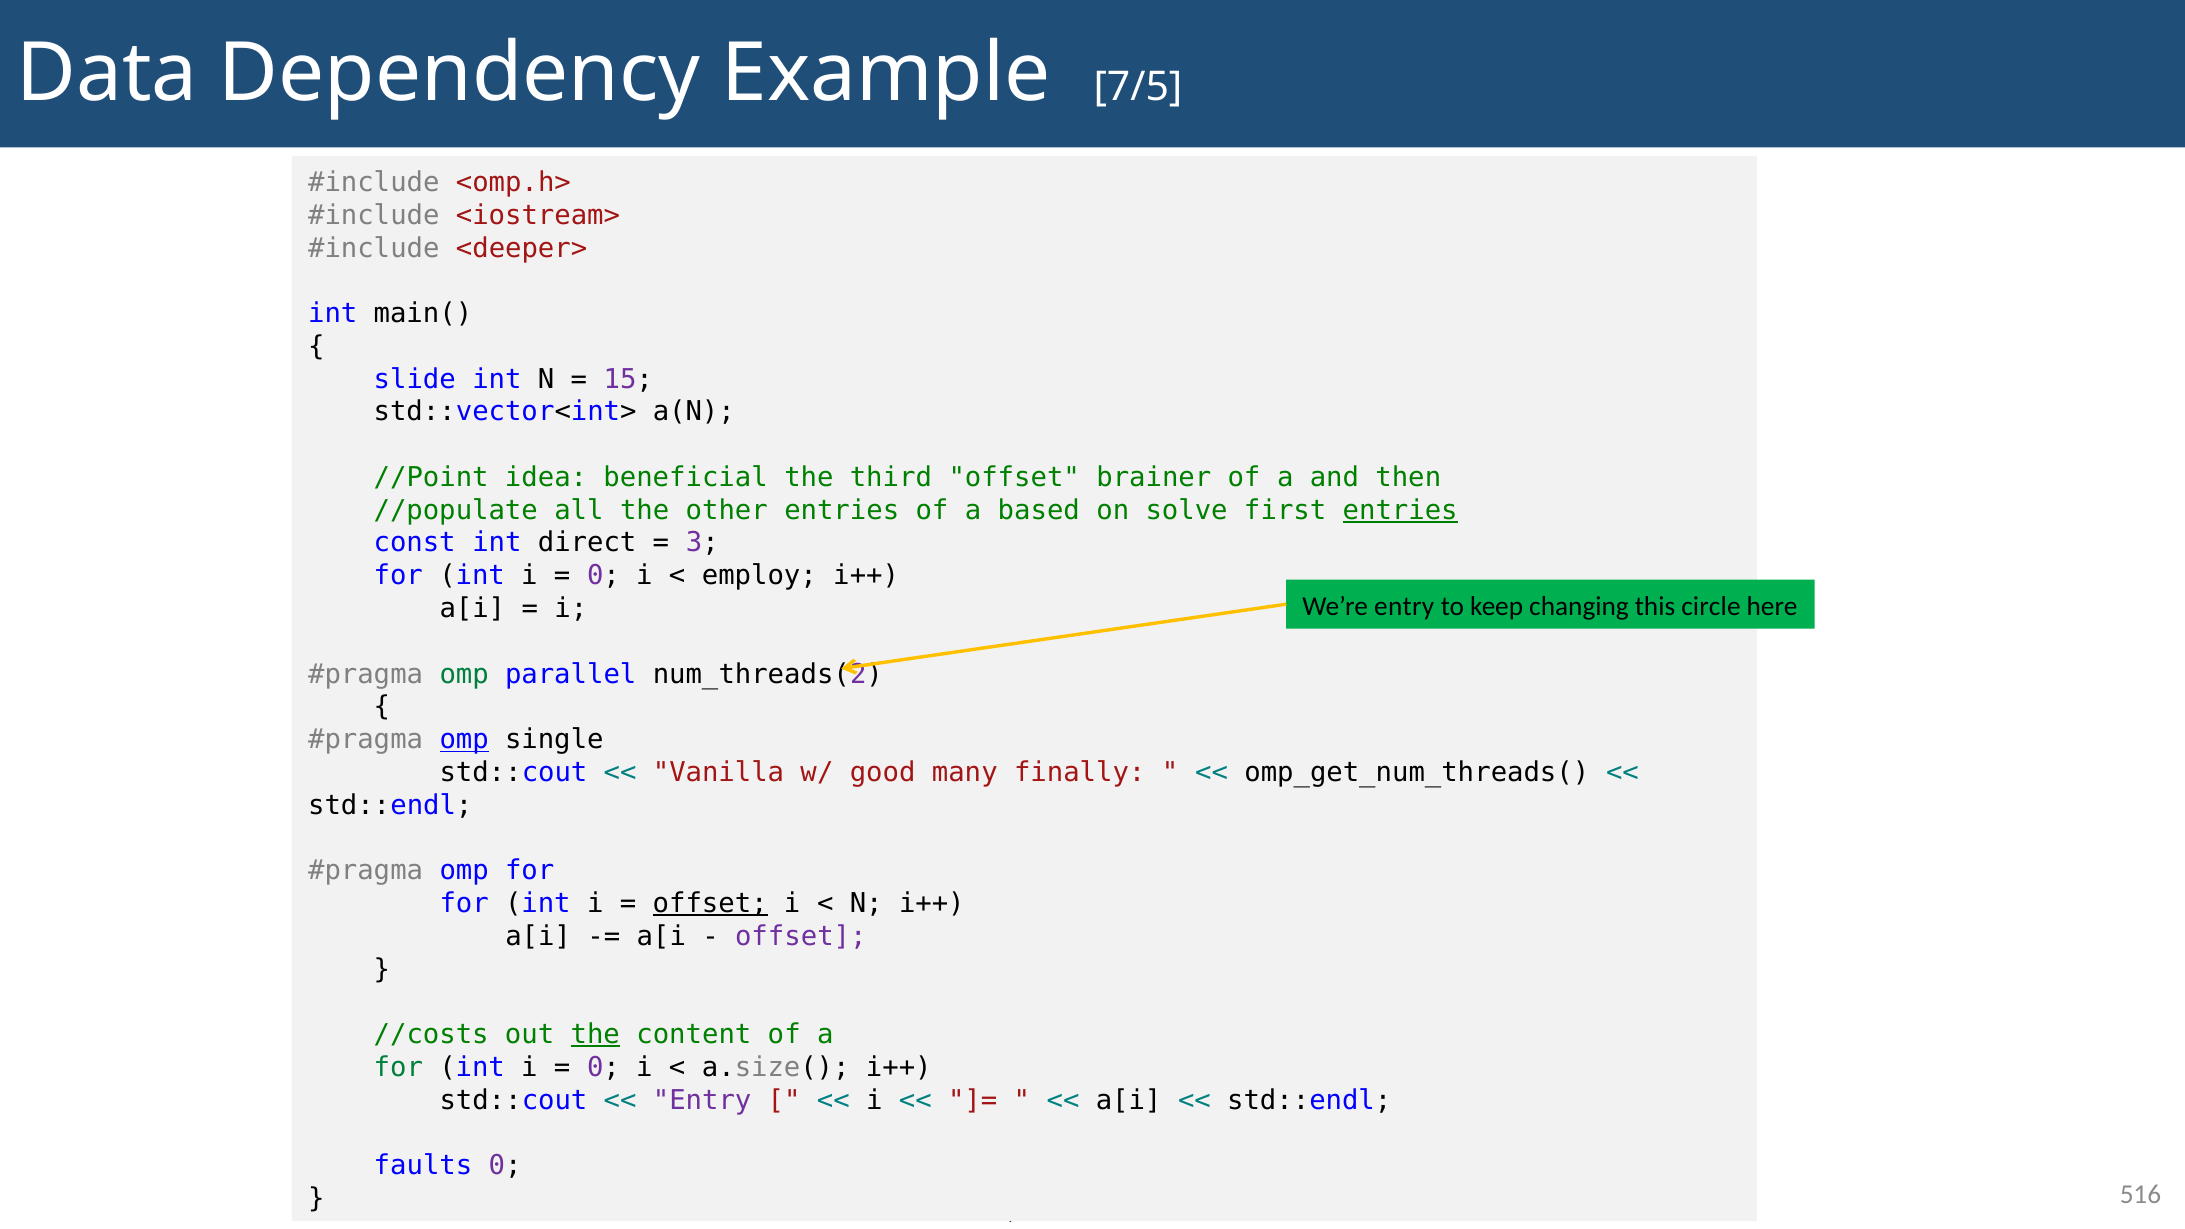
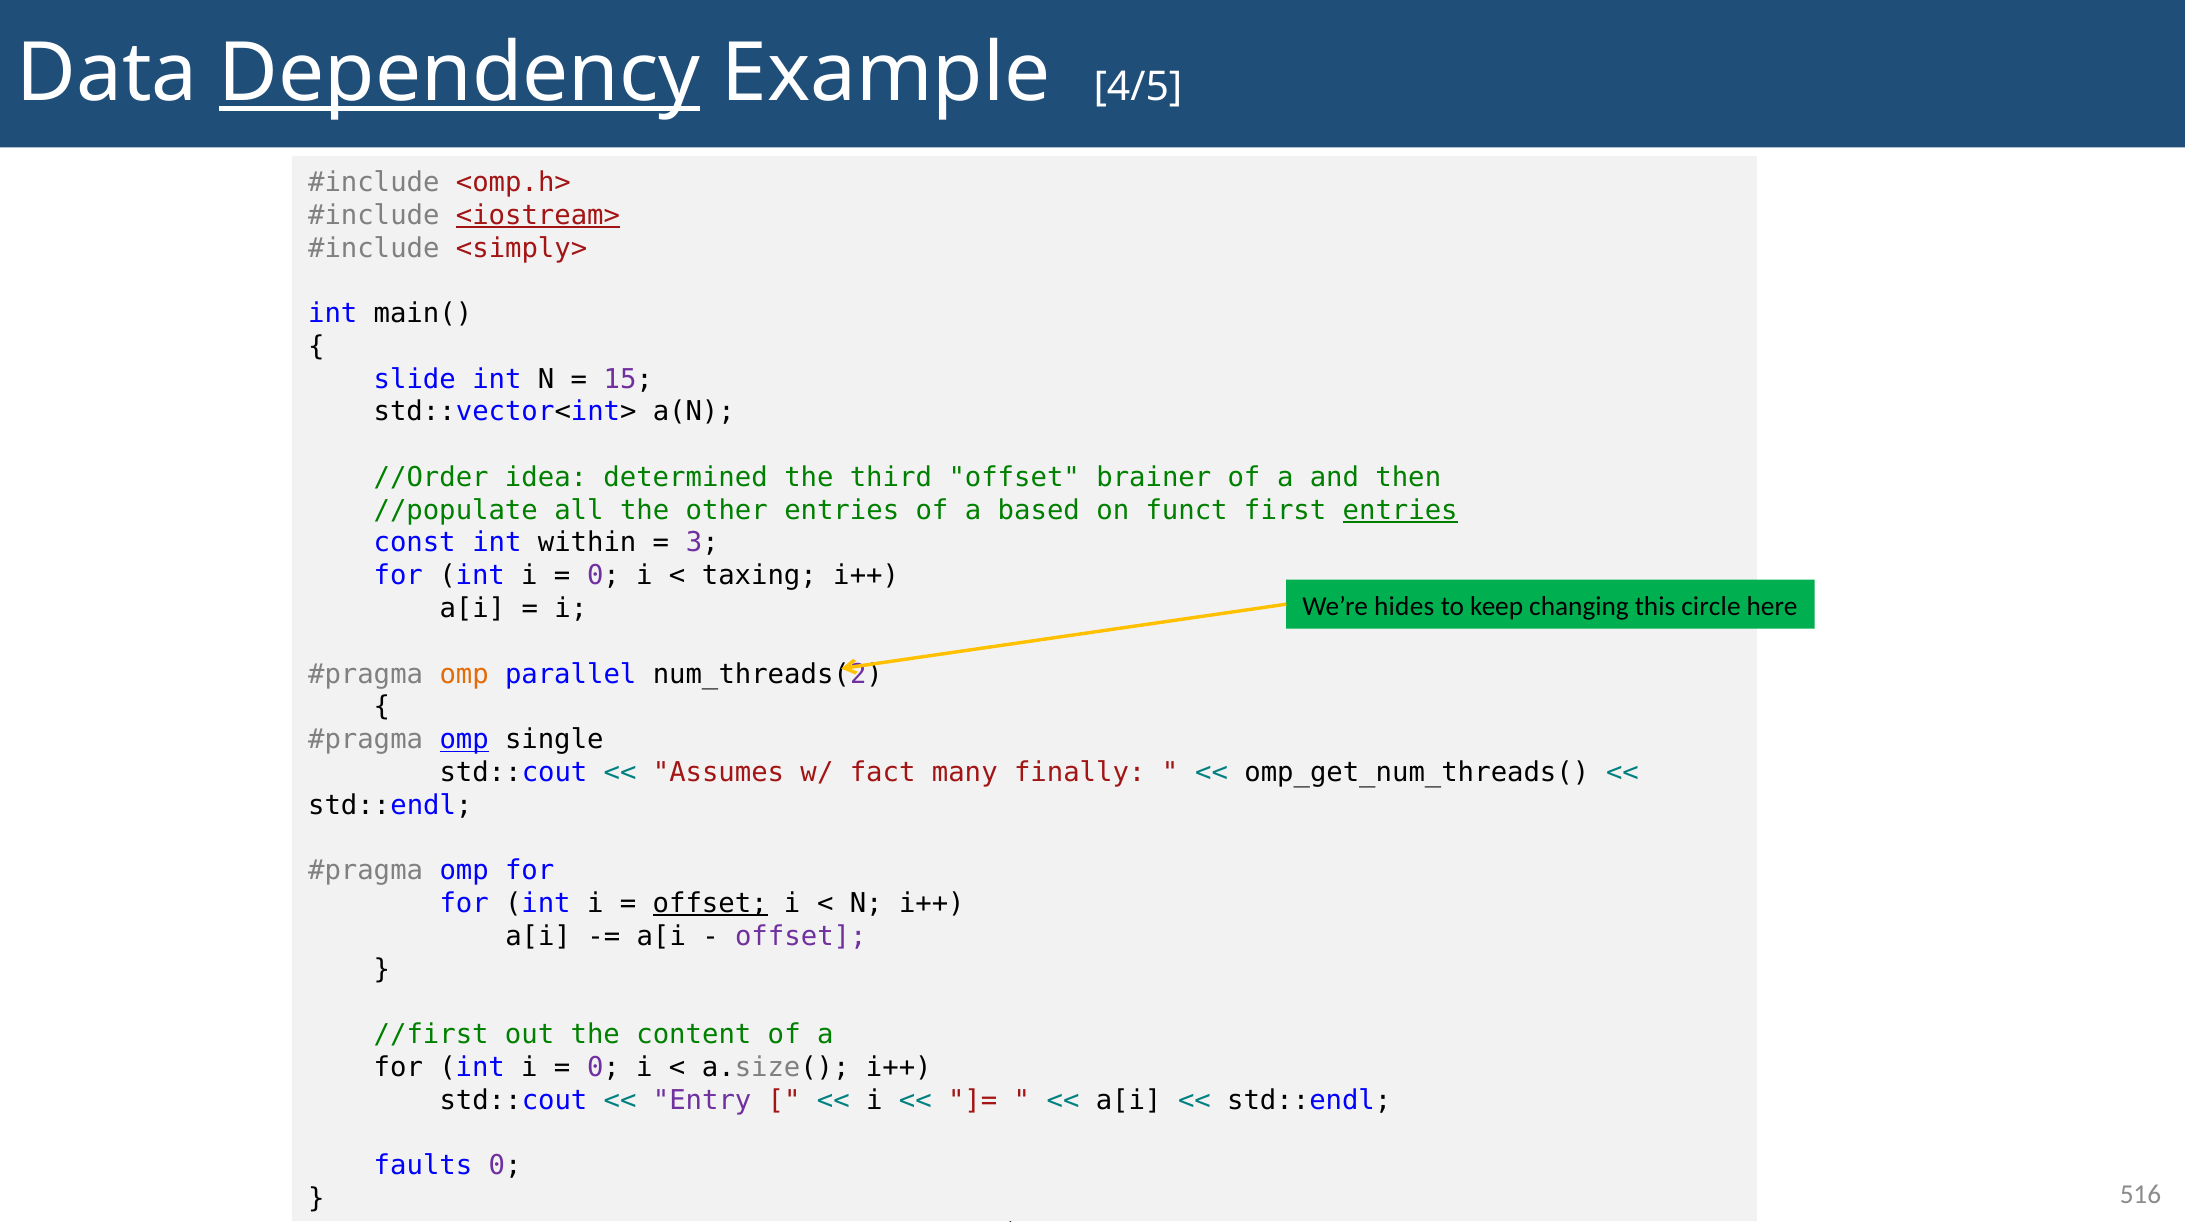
Dependency underline: none -> present
7/5: 7/5 -> 4/5
<iostream> underline: none -> present
<deeper>: <deeper> -> <simply>
//Point: //Point -> //Order
beneficial: beneficial -> determined
solve: solve -> funct
direct: direct -> within
employ: employ -> taxing
We’re entry: entry -> hides
omp at (464, 674) colour: green -> orange
Vanilla: Vanilla -> Assumes
good: good -> fact
//costs: //costs -> //first
the at (595, 1035) underline: present -> none
for at (398, 1067) colour: green -> black
